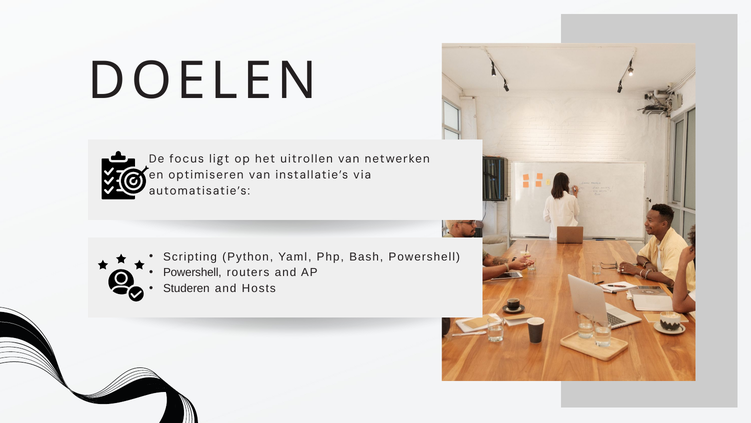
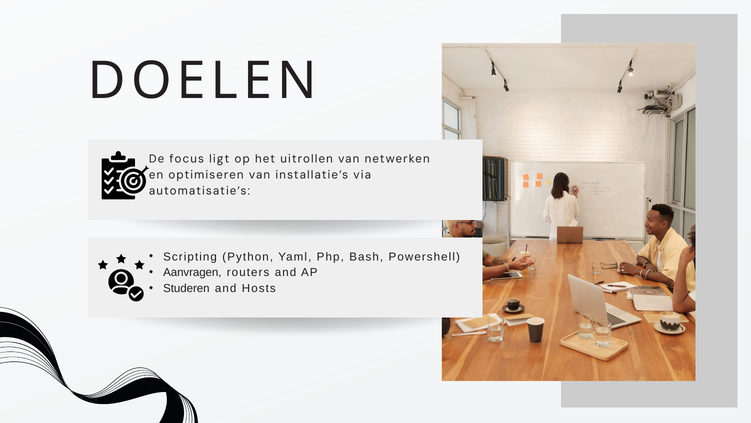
Powershell at (192, 272): Powershell -> Aanvragen
